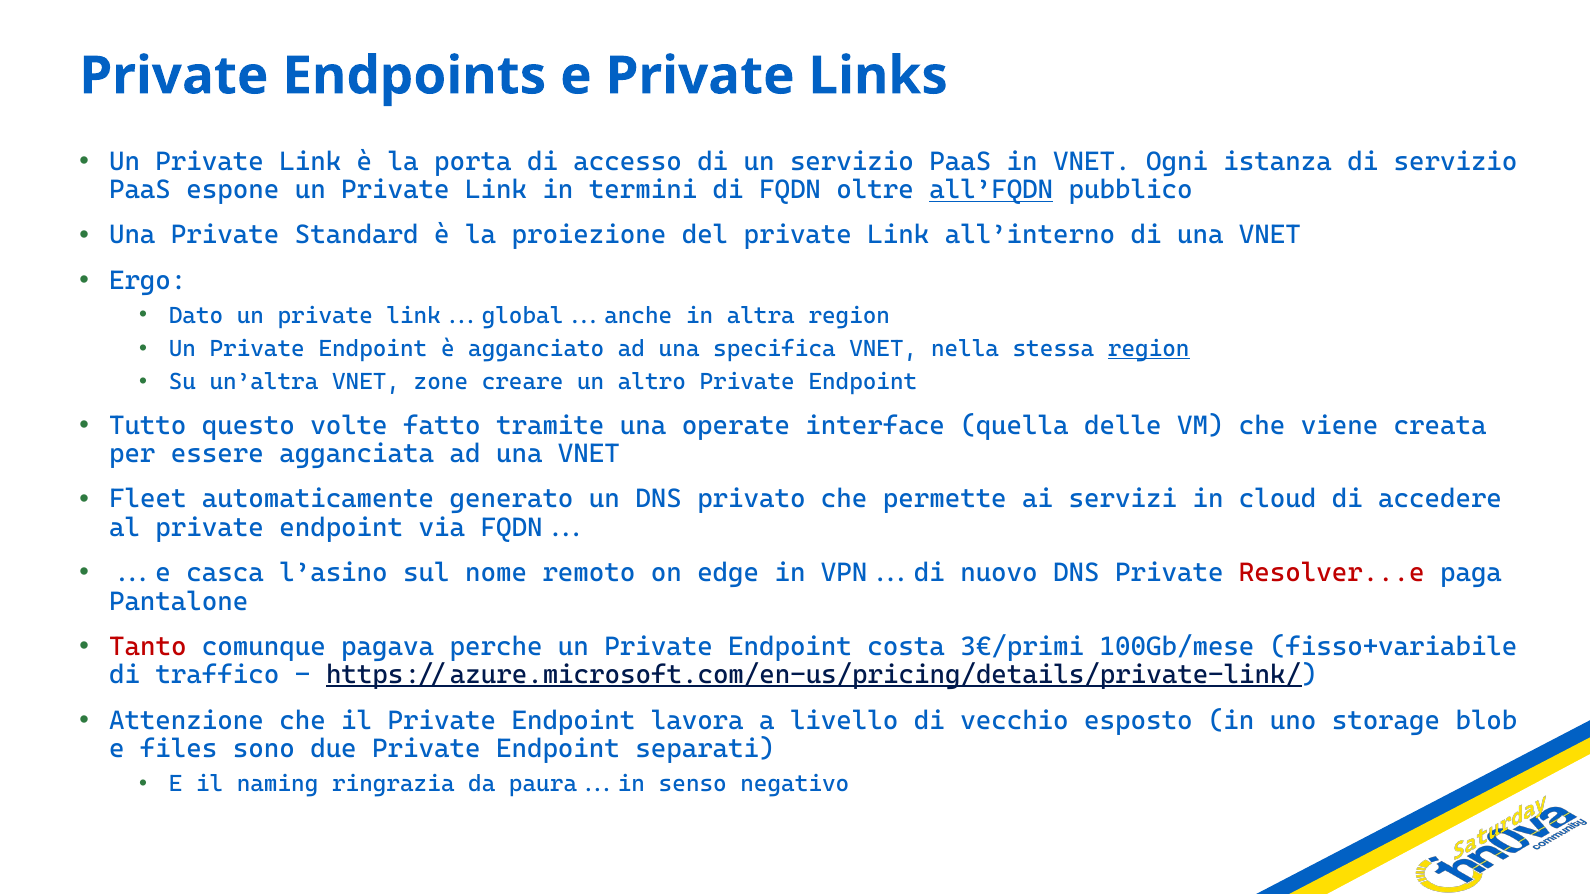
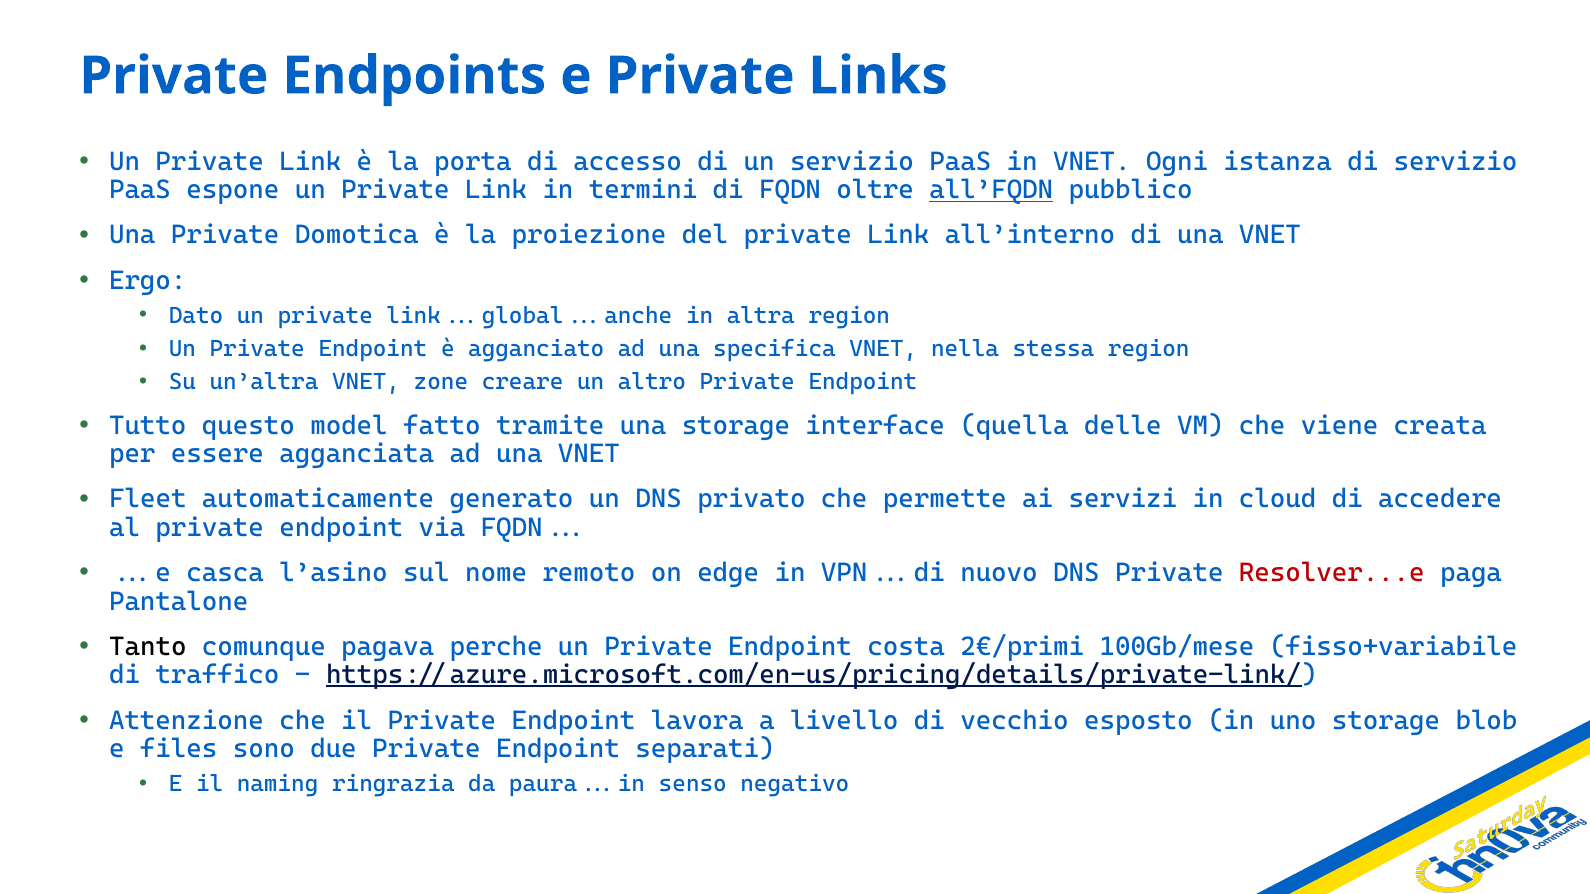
Standard: Standard -> Domotica
region at (1149, 349) underline: present -> none
volte: volte -> model
una operate: operate -> storage
Tanto colour: red -> black
3€/primi: 3€/primi -> 2€/primi
